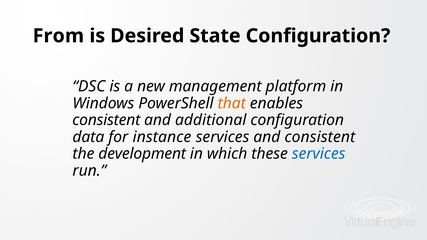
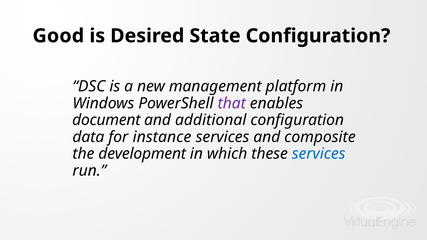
From: From -> Good
that colour: orange -> purple
consistent at (106, 120): consistent -> document
and consistent: consistent -> composite
